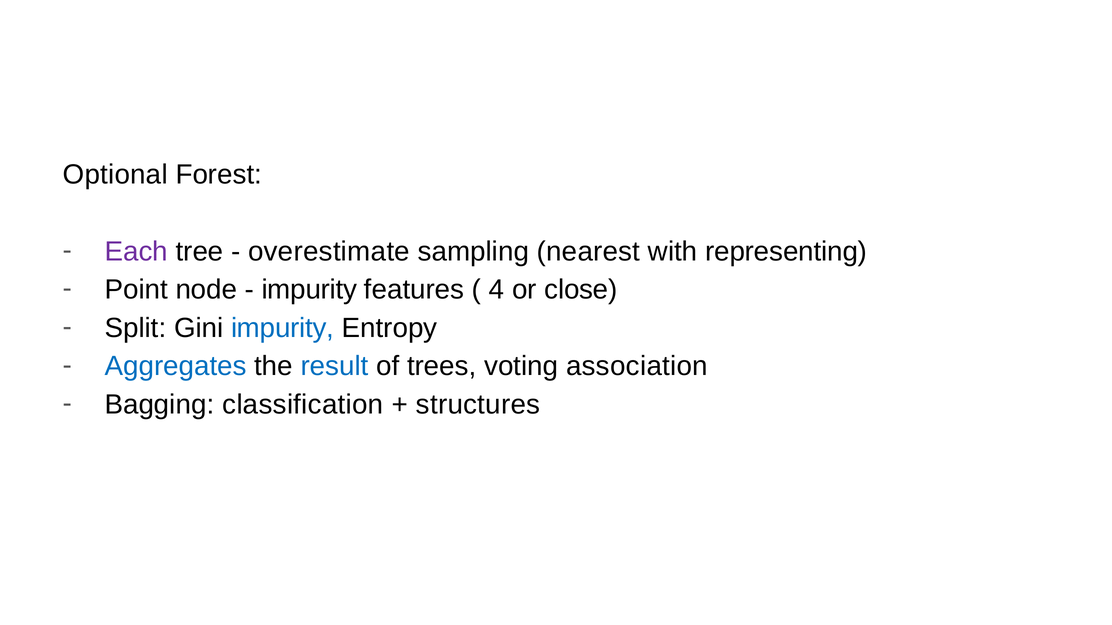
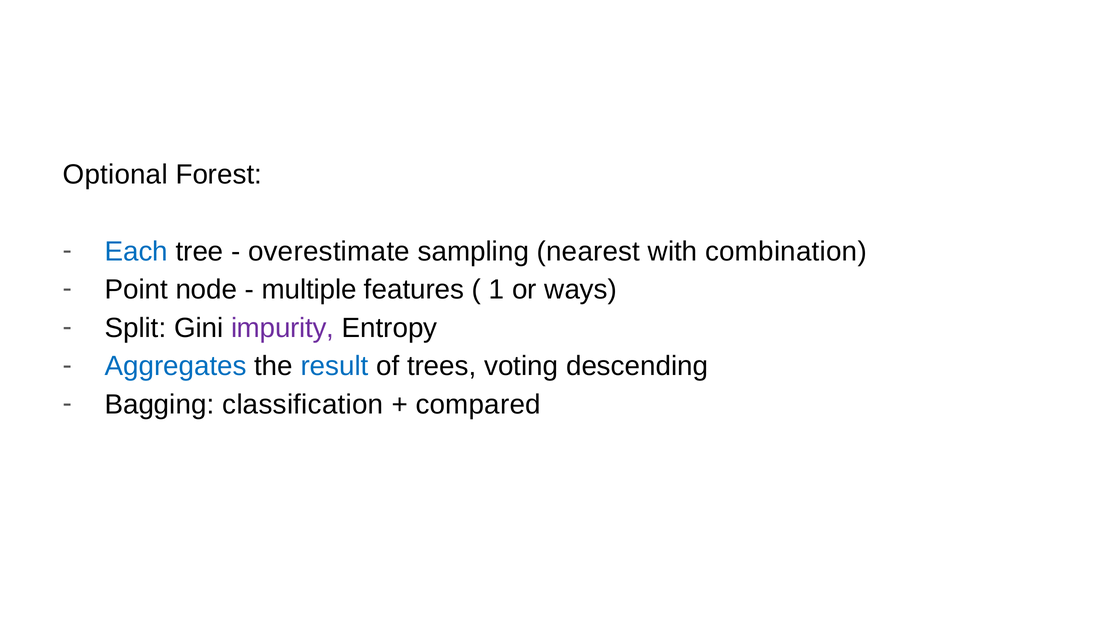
Each colour: purple -> blue
representing: representing -> combination
impurity at (309, 290): impurity -> multiple
4: 4 -> 1
close: close -> ways
impurity at (283, 328) colour: blue -> purple
association: association -> descending
structures: structures -> compared
